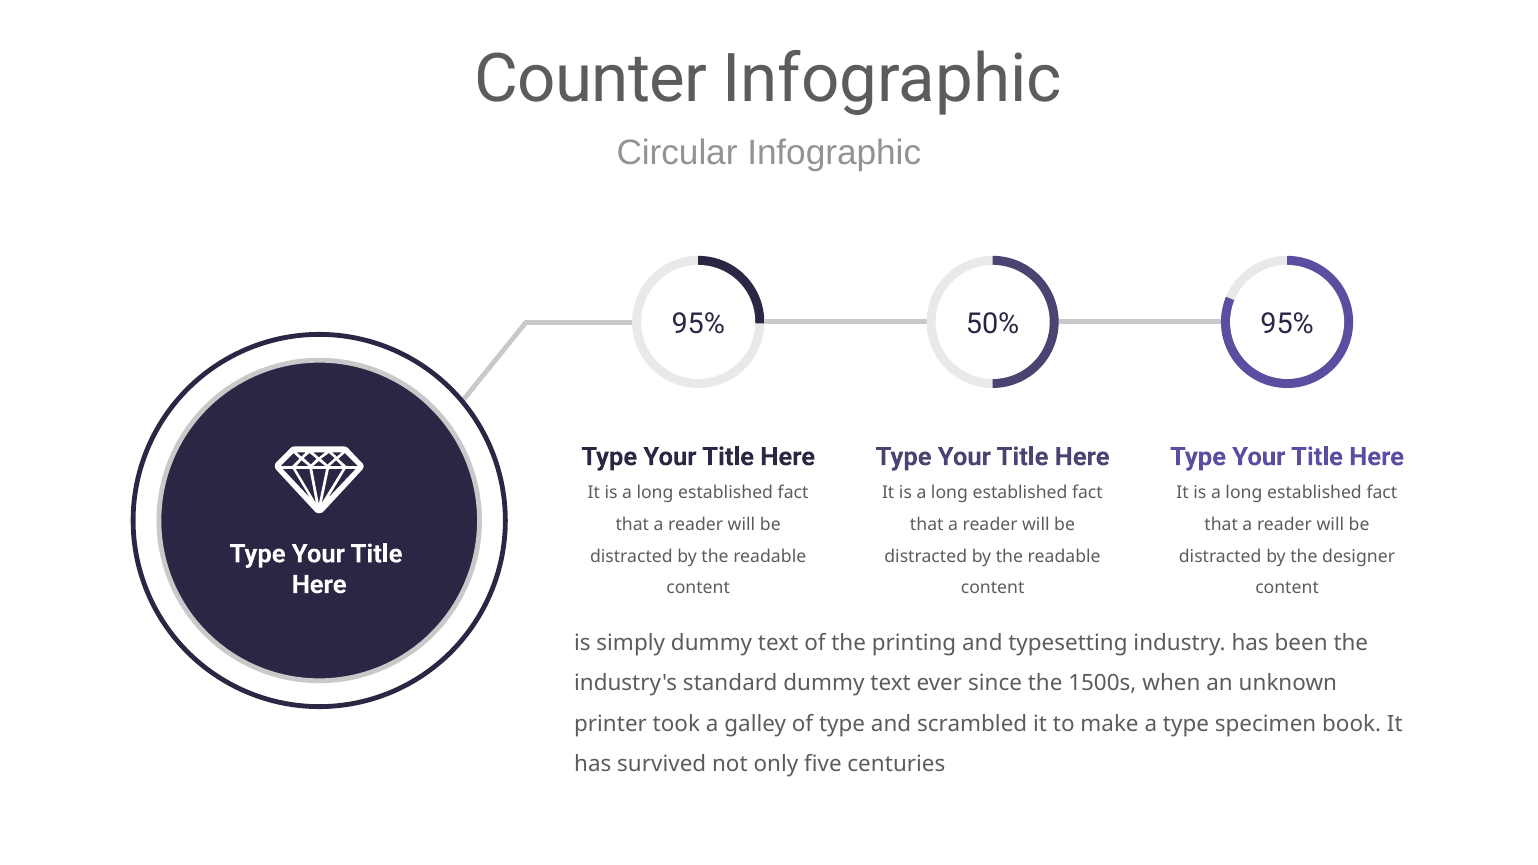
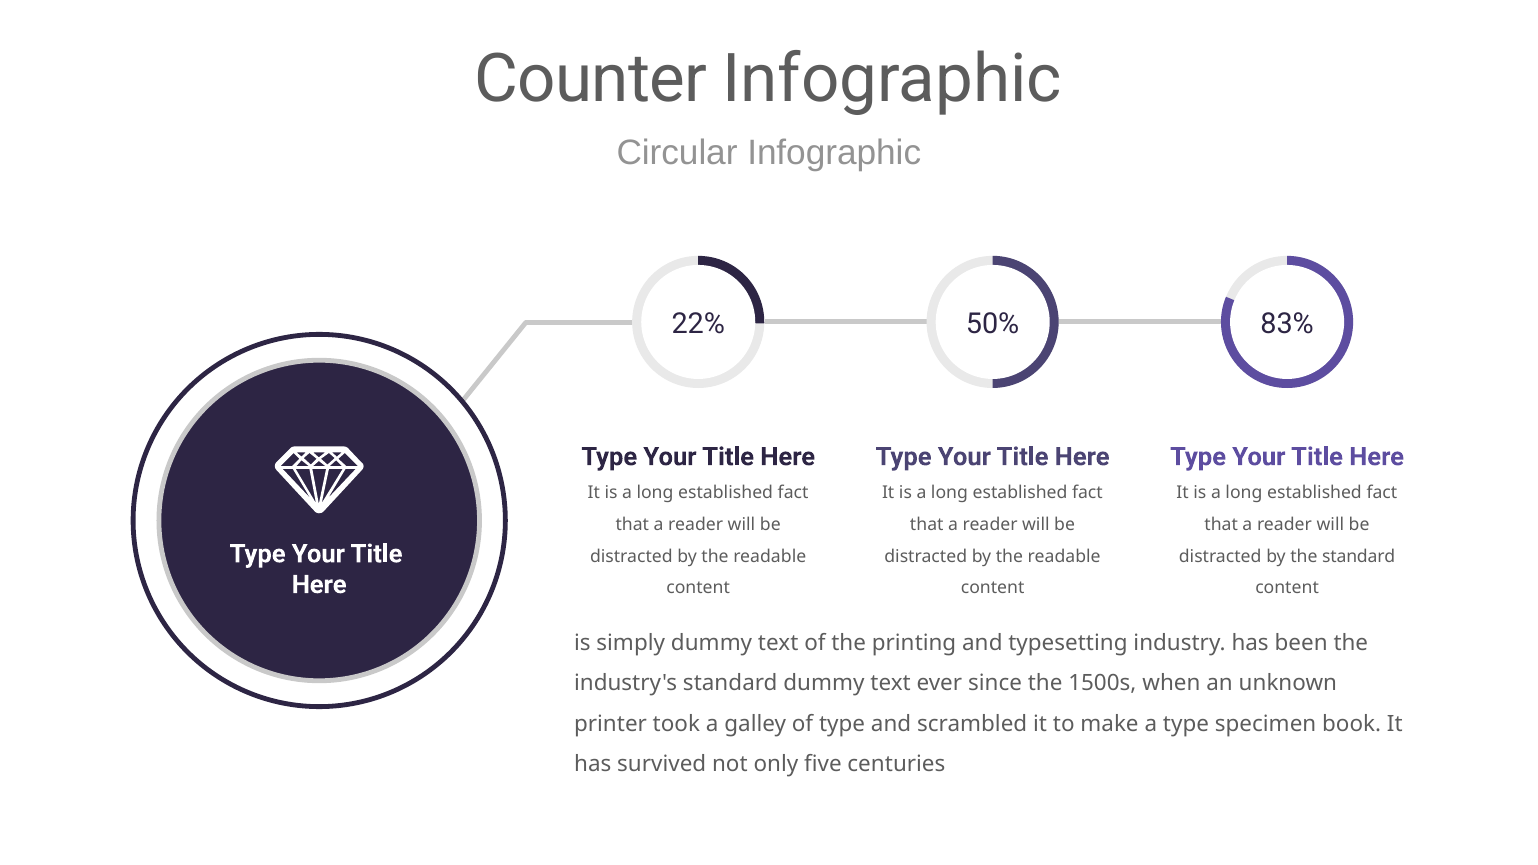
95% at (698, 324): 95% -> 22%
50% 95%: 95% -> 83%
the designer: designer -> standard
